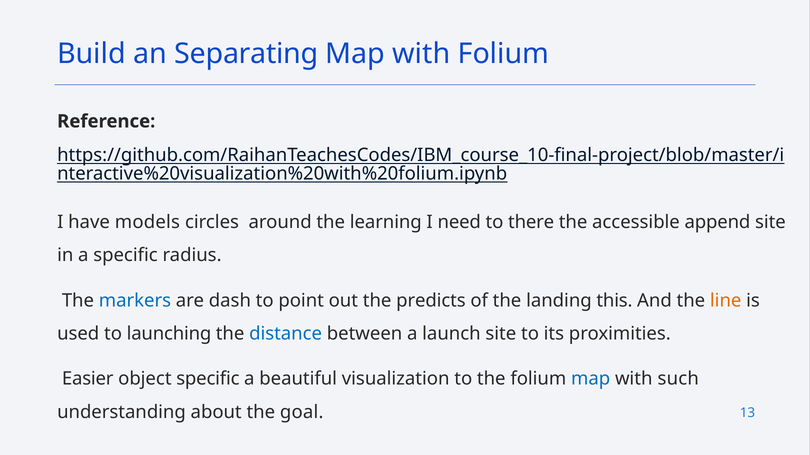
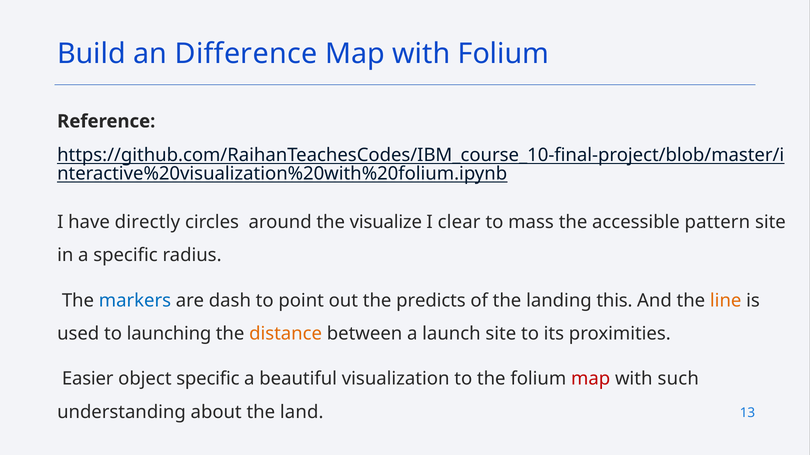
Separating: Separating -> Difference
models: models -> directly
learning: learning -> visualize
need: need -> clear
there: there -> mass
append: append -> pattern
distance colour: blue -> orange
map at (591, 379) colour: blue -> red
goal: goal -> land
